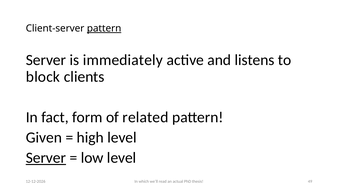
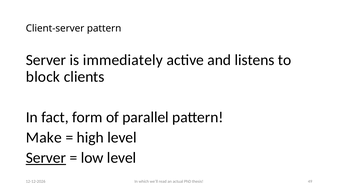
pattern at (104, 28) underline: present -> none
related: related -> parallel
Given: Given -> Make
